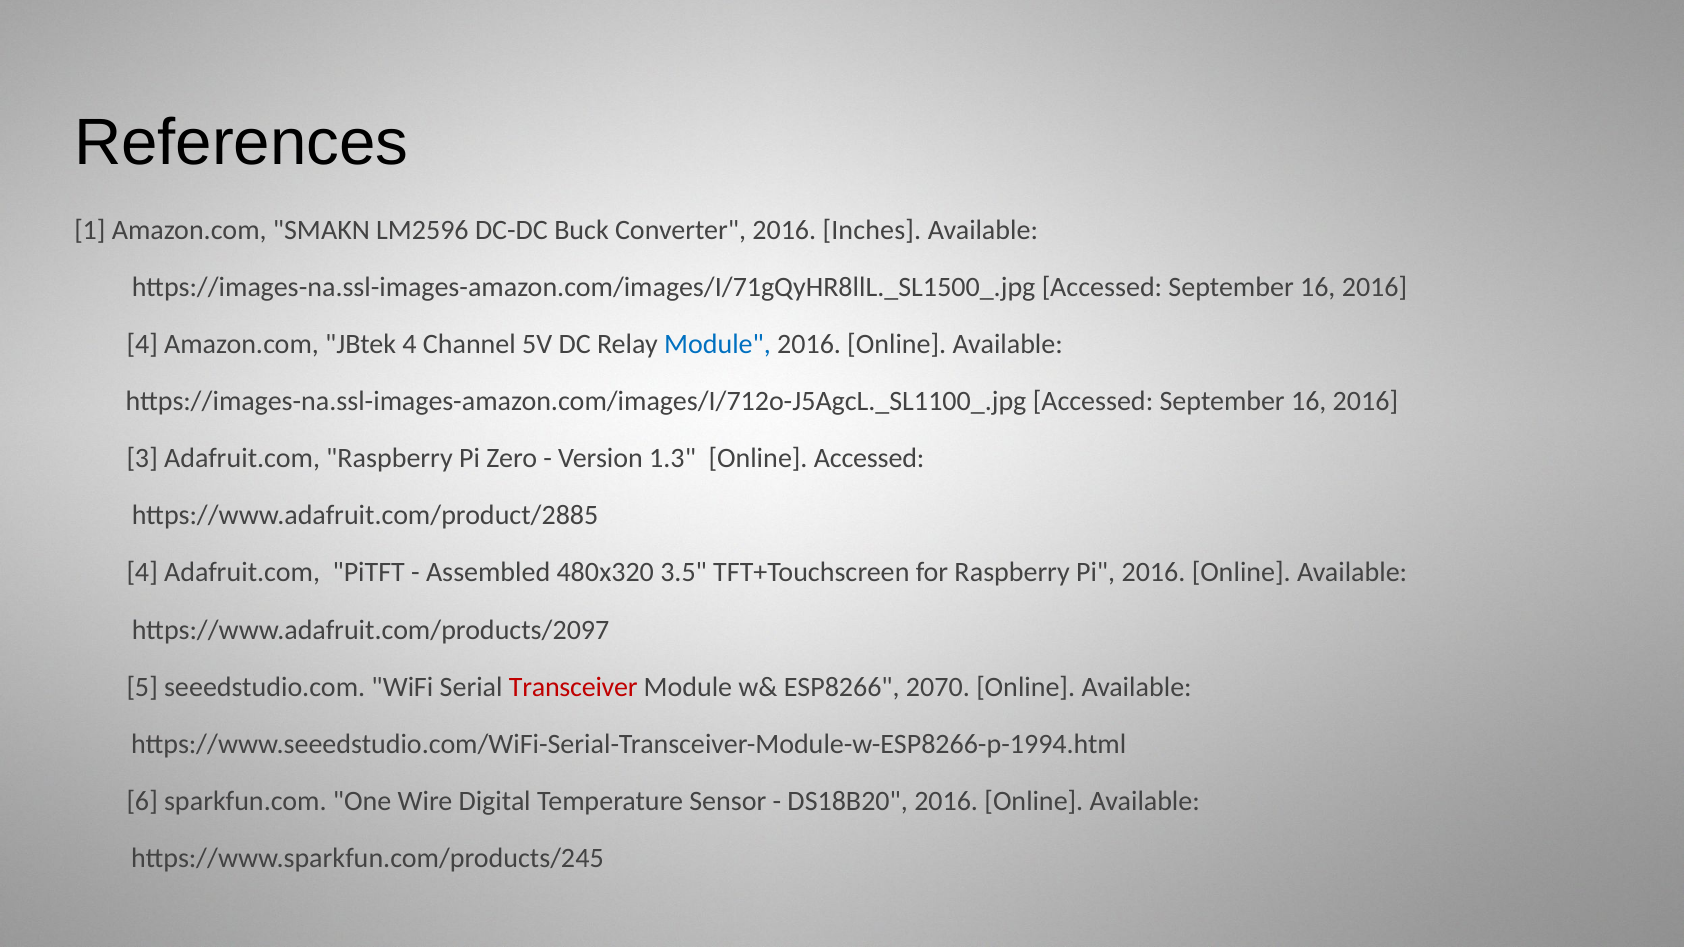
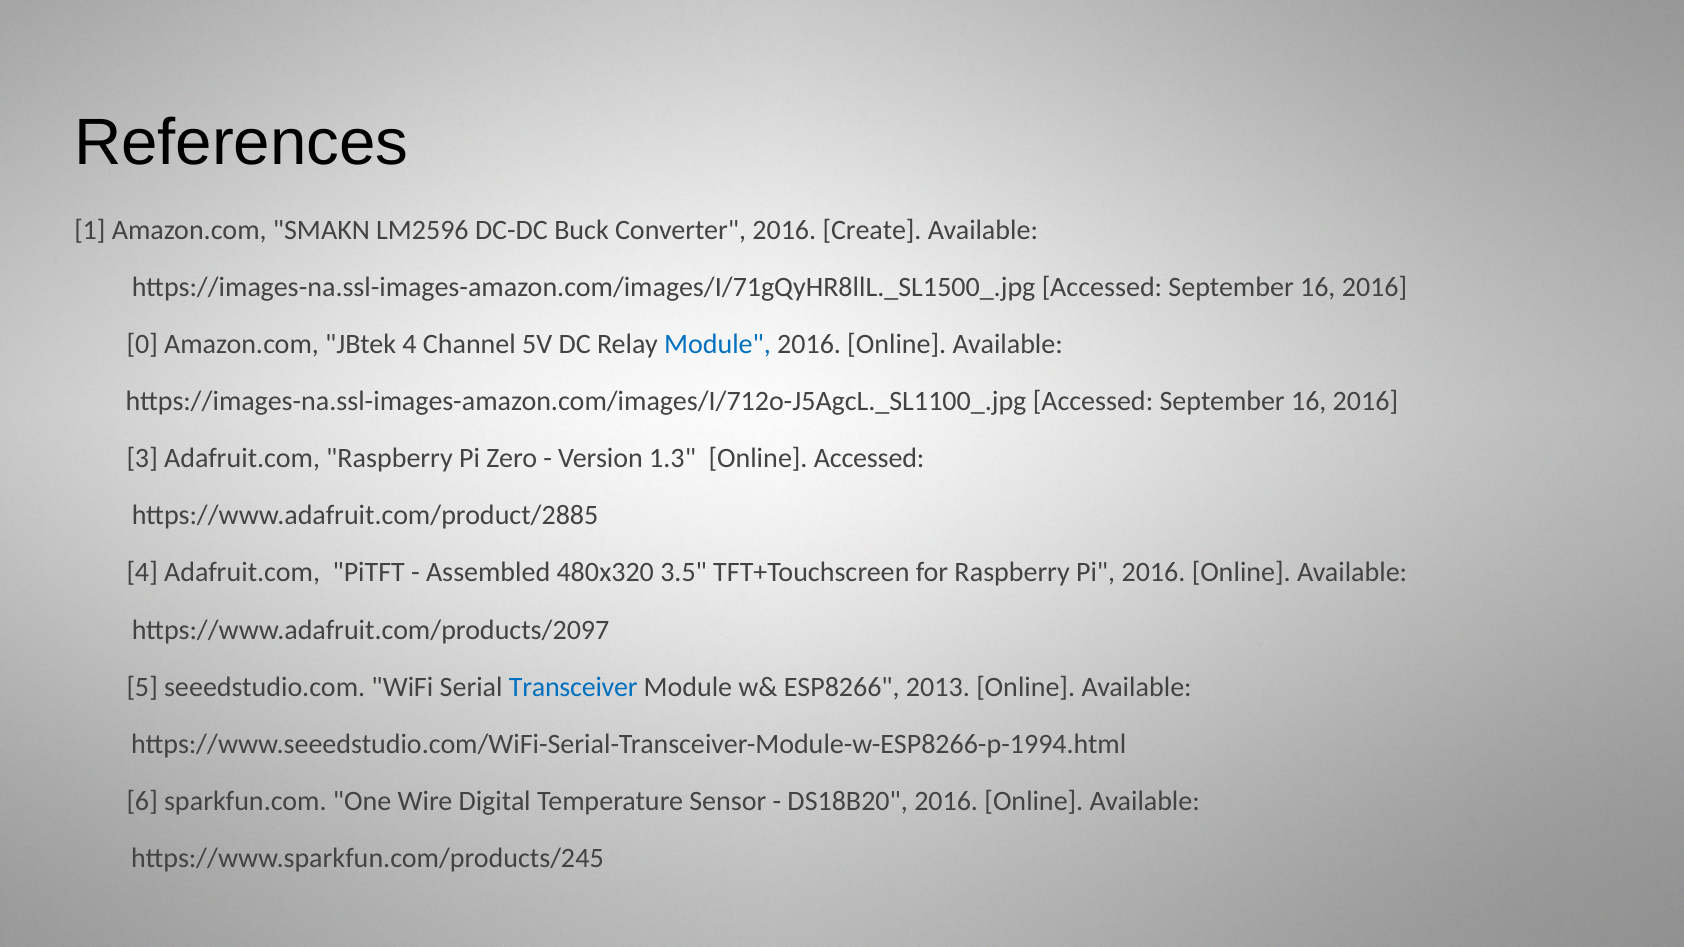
Inches: Inches -> Create
4 at (142, 345): 4 -> 0
Transceiver colour: red -> blue
2070: 2070 -> 2013
